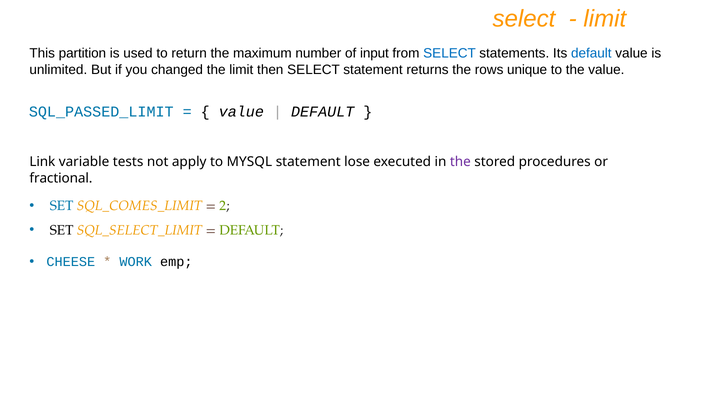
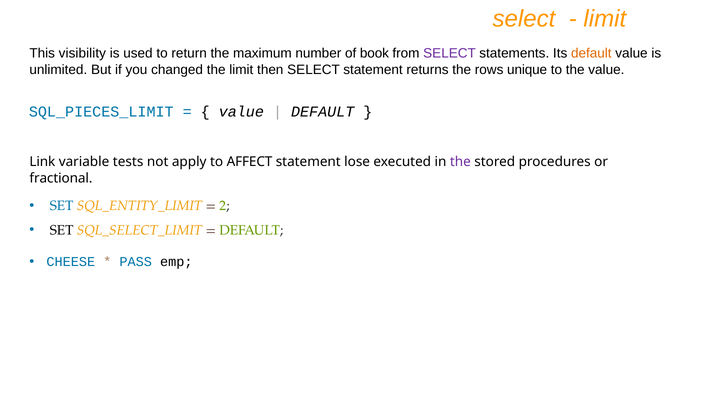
partition: partition -> visibility
input: input -> book
SELECT at (450, 53) colour: blue -> purple
default at (591, 53) colour: blue -> orange
SQL_PASSED_LIMIT: SQL_PASSED_LIMIT -> SQL_PIECES_LIMIT
MYSQL: MYSQL -> AFFECT
SQL_COMES_LIMIT: SQL_COMES_LIMIT -> SQL_ENTITY_LIMIT
WORK: WORK -> PASS
